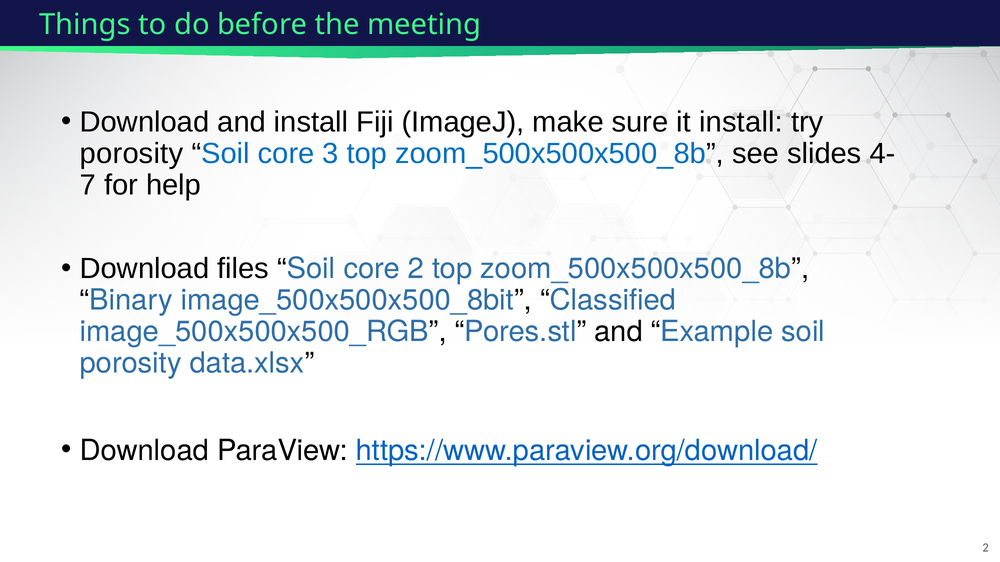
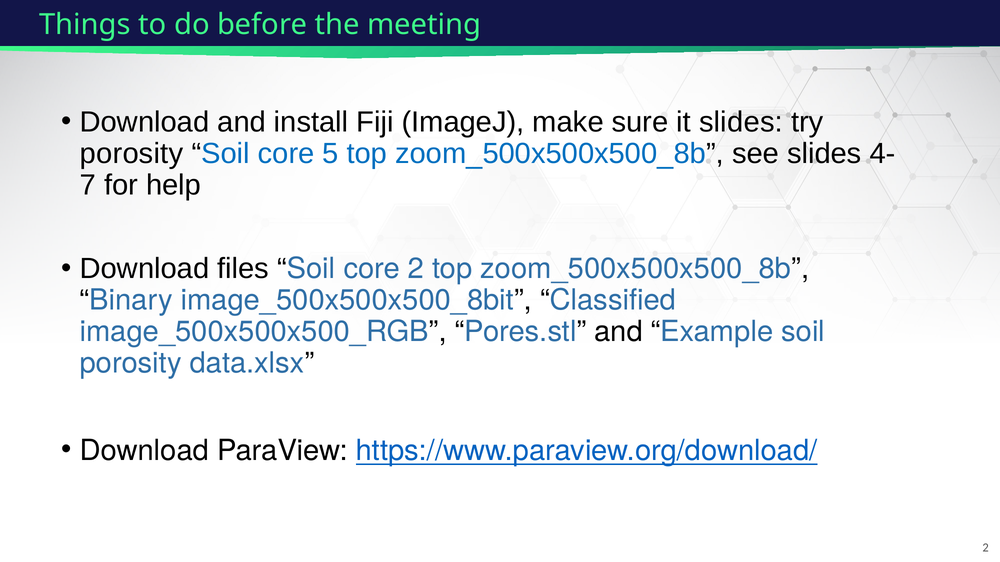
it install: install -> slides
3: 3 -> 5
